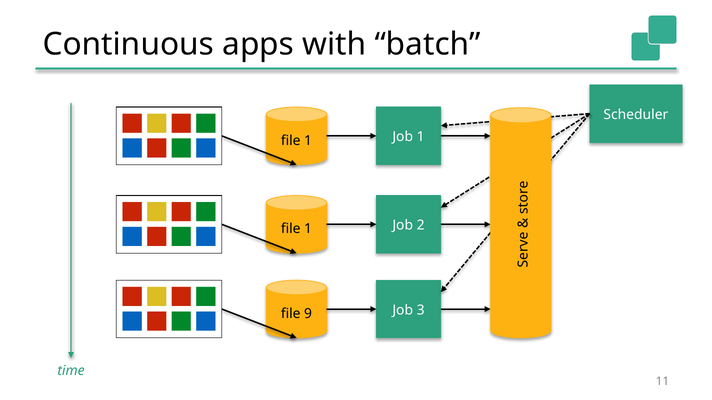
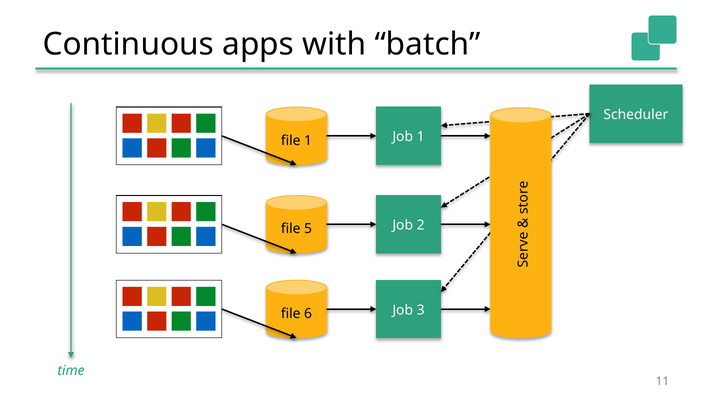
1 at (308, 229): 1 -> 5
9: 9 -> 6
